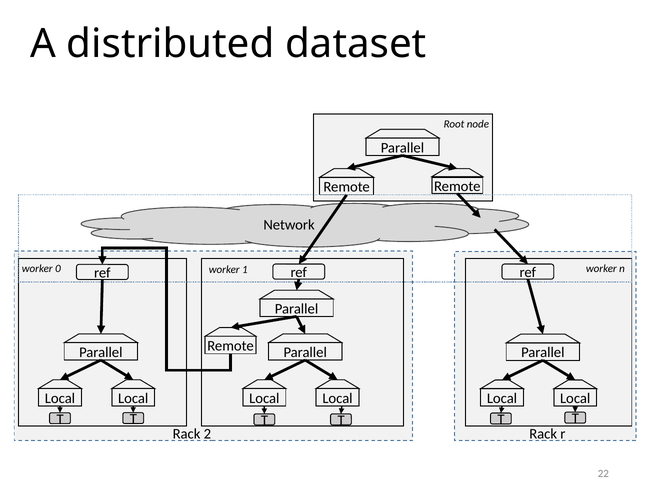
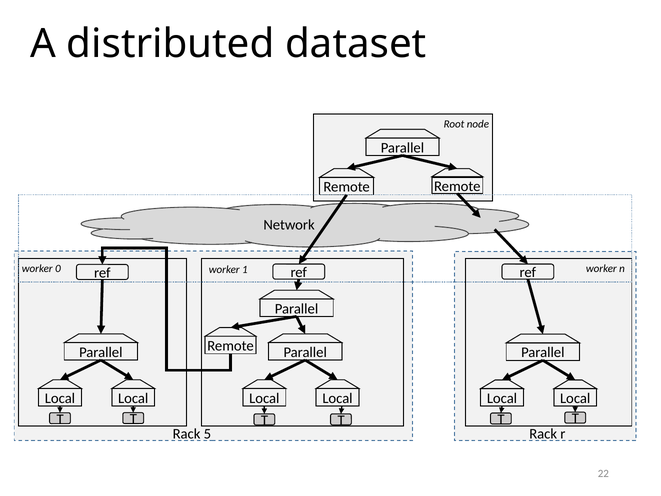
2: 2 -> 5
